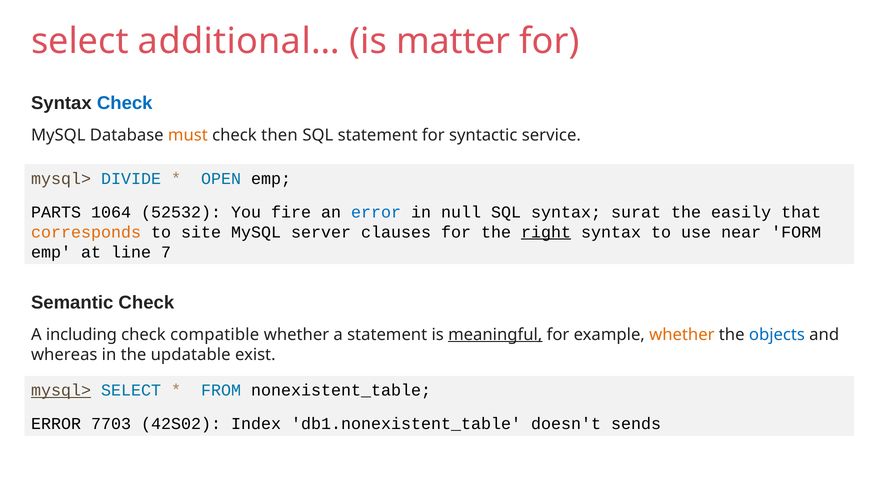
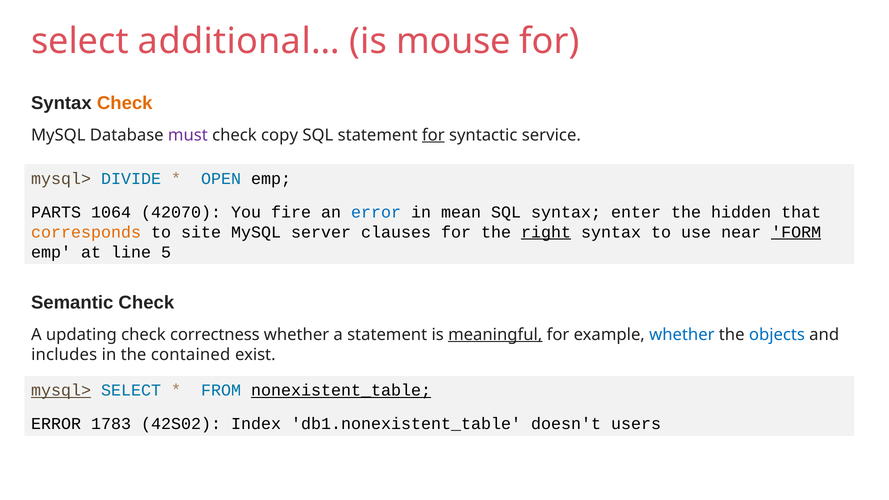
matter: matter -> mouse
Check at (125, 103) colour: blue -> orange
must colour: orange -> purple
then: then -> copy
for at (433, 135) underline: none -> present
52532: 52532 -> 42070
null: null -> mean
surat: surat -> enter
easily: easily -> hidden
FORM underline: none -> present
7: 7 -> 5
including: including -> updating
compatible: compatible -> correctness
whether at (682, 335) colour: orange -> blue
whereas: whereas -> includes
updatable: updatable -> contained
nonexistent_table underline: none -> present
7703: 7703 -> 1783
sends: sends -> users
